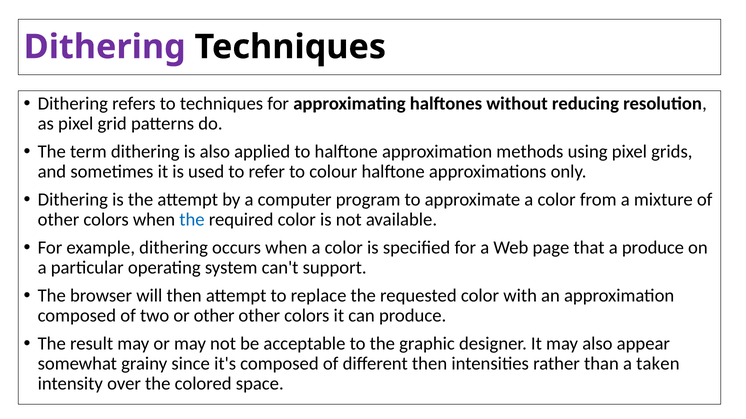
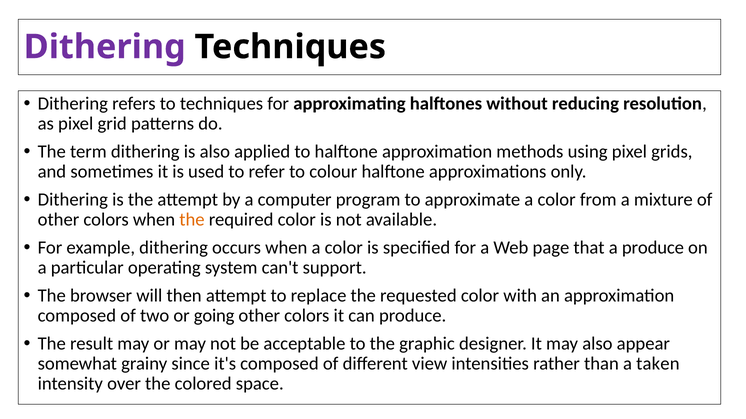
the at (192, 220) colour: blue -> orange
or other: other -> going
different then: then -> view
